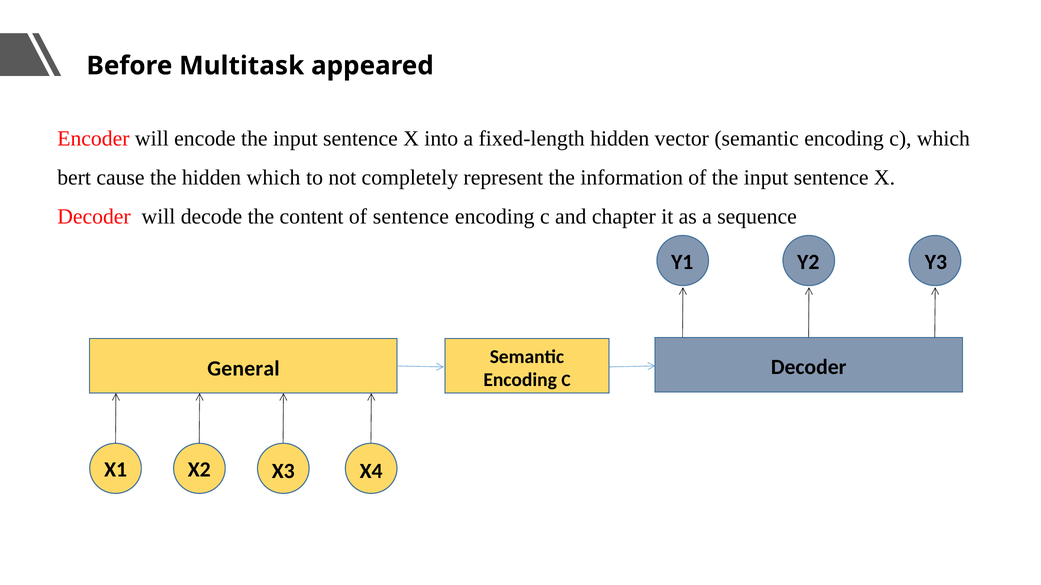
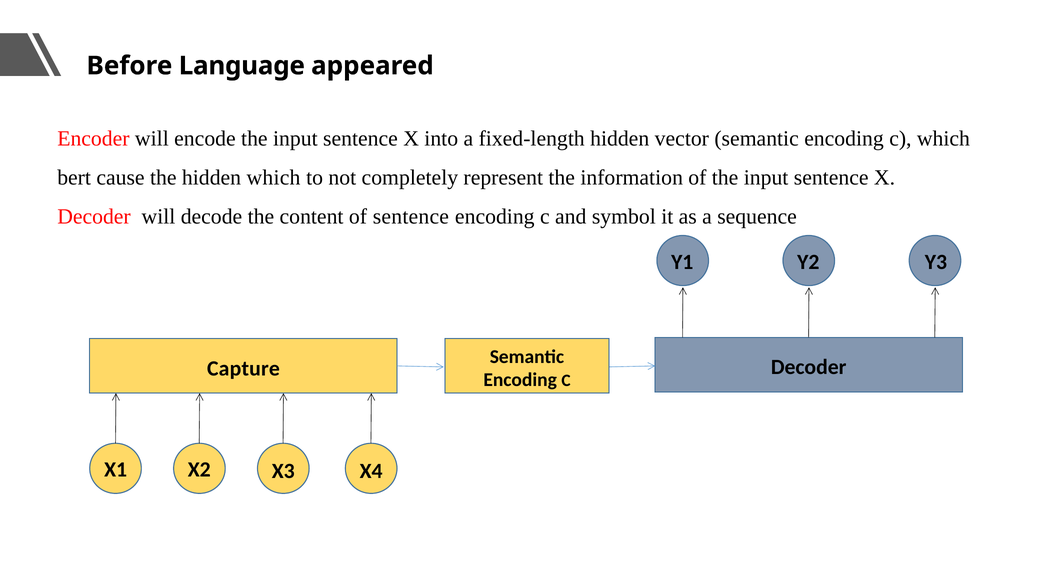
Multitask: Multitask -> Language
chapter: chapter -> symbol
General: General -> Capture
